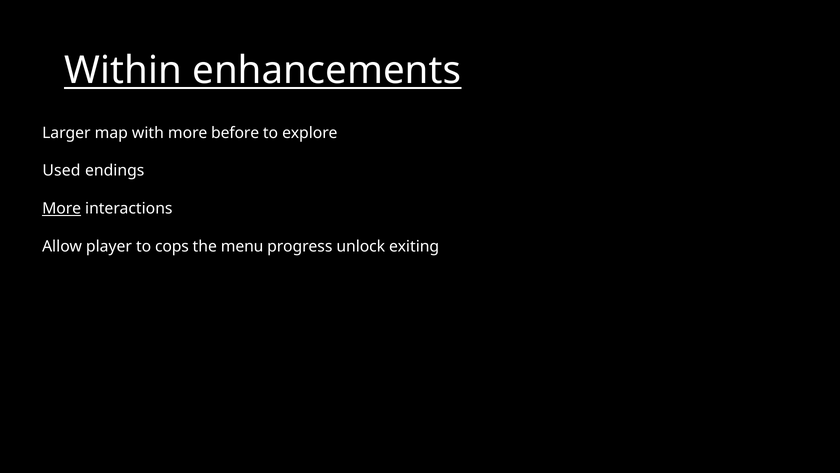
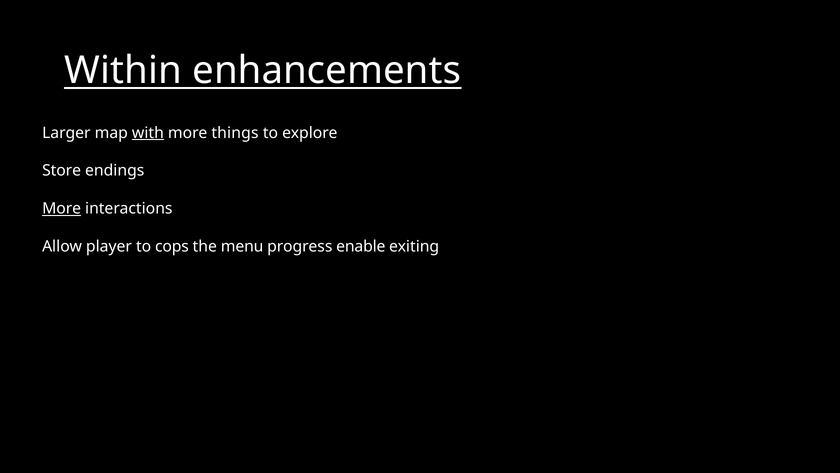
with underline: none -> present
before: before -> things
Used: Used -> Store
unlock: unlock -> enable
